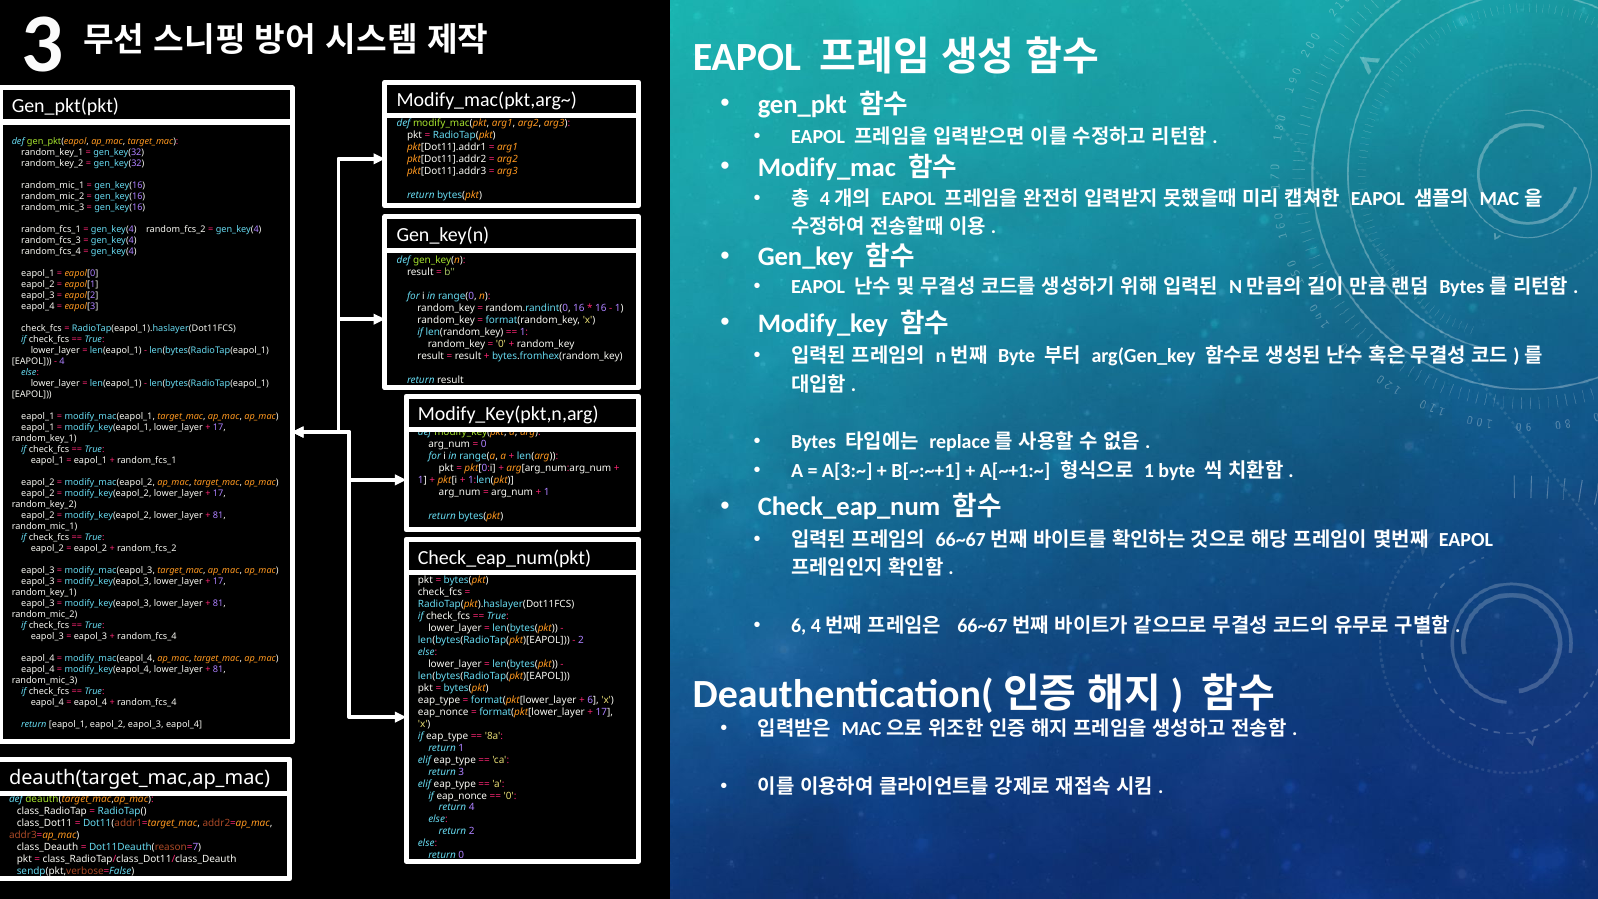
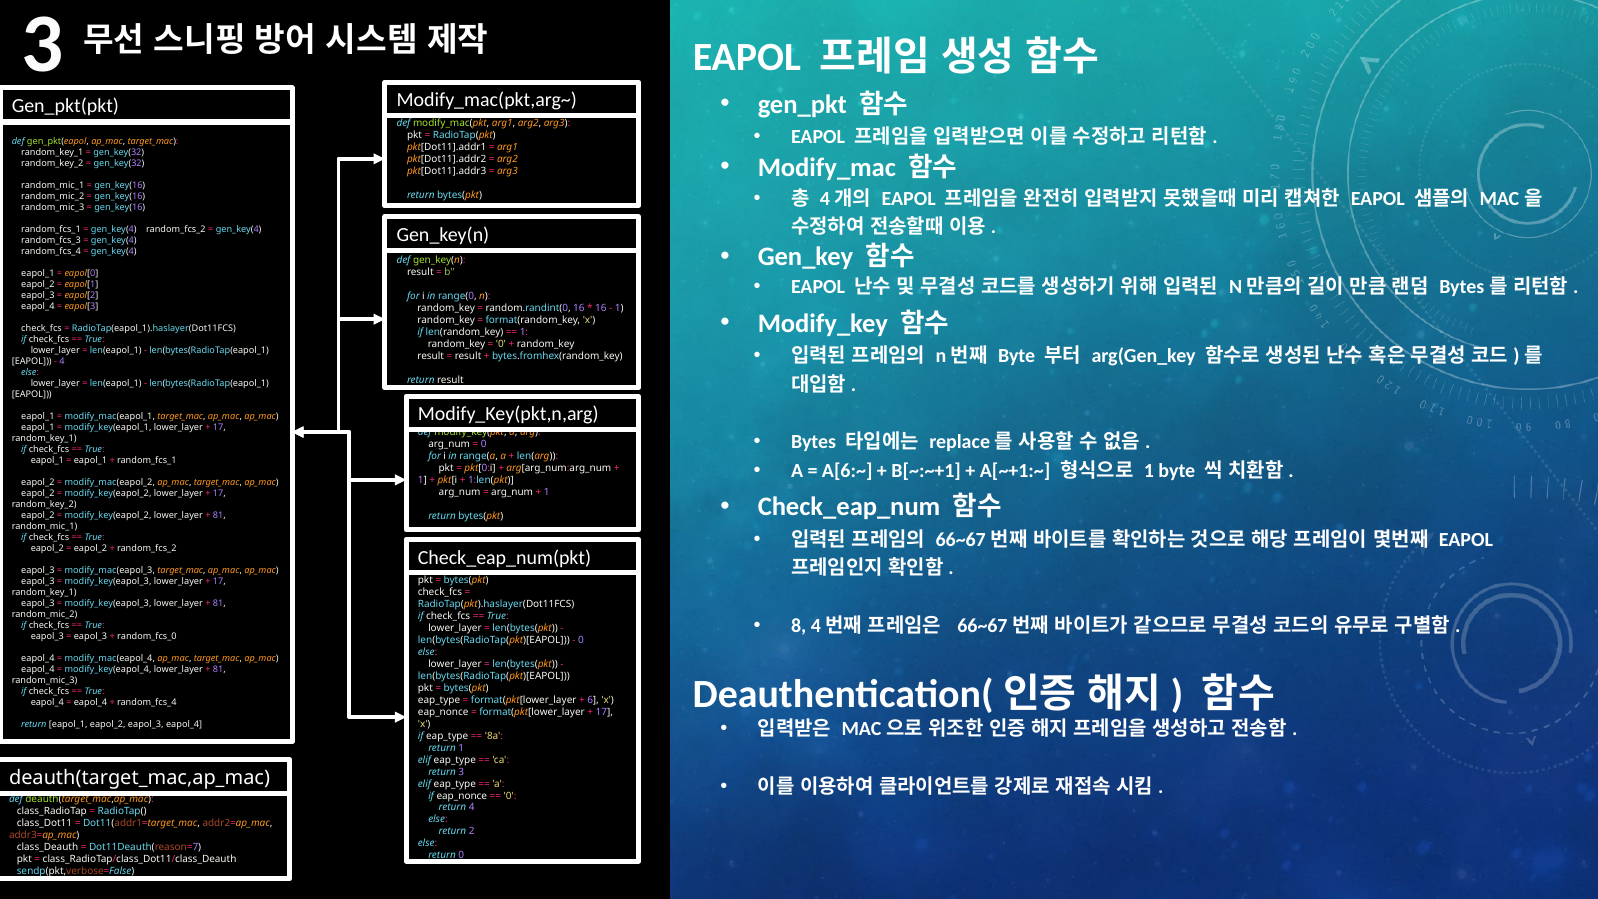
A[3:~: A[3:~ -> A[6:~
6 at (799, 626): 6 -> 8
random_fcs_4 at (147, 636): random_fcs_4 -> random_fcs_0
2 at (581, 640): 2 -> 0
